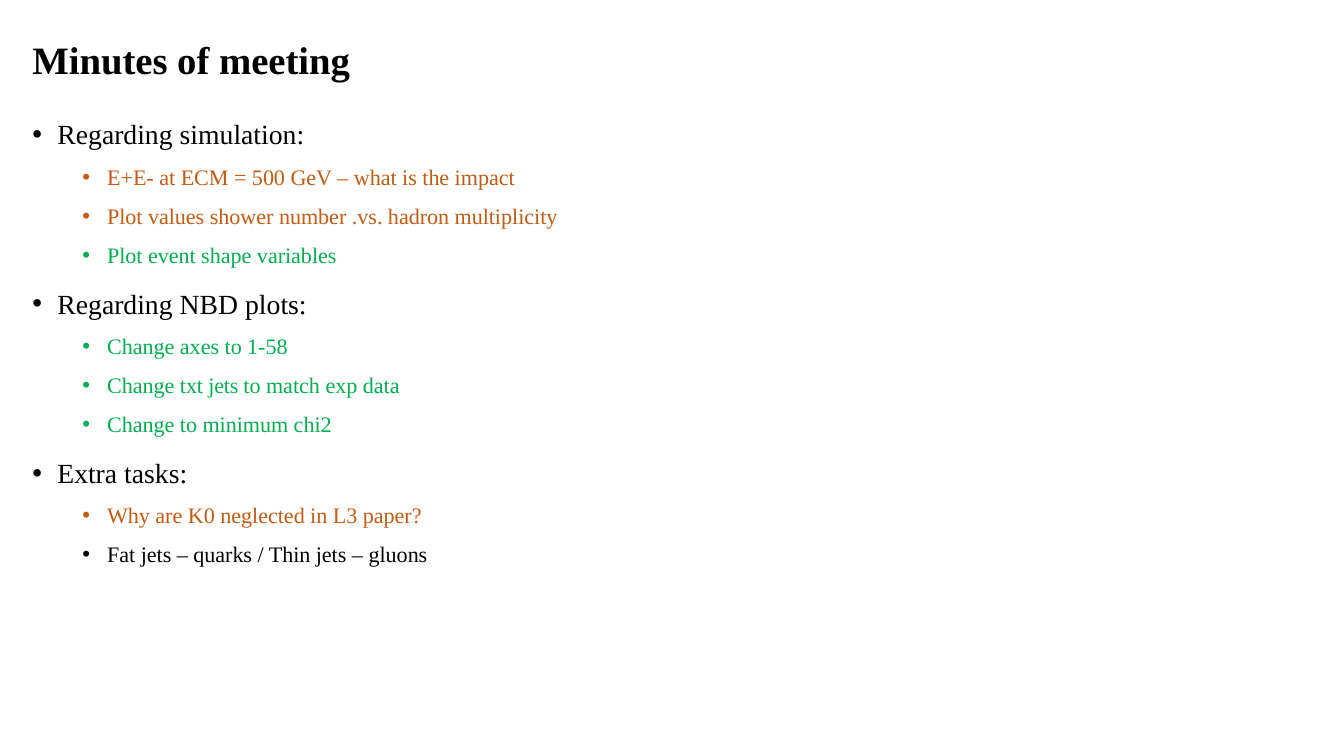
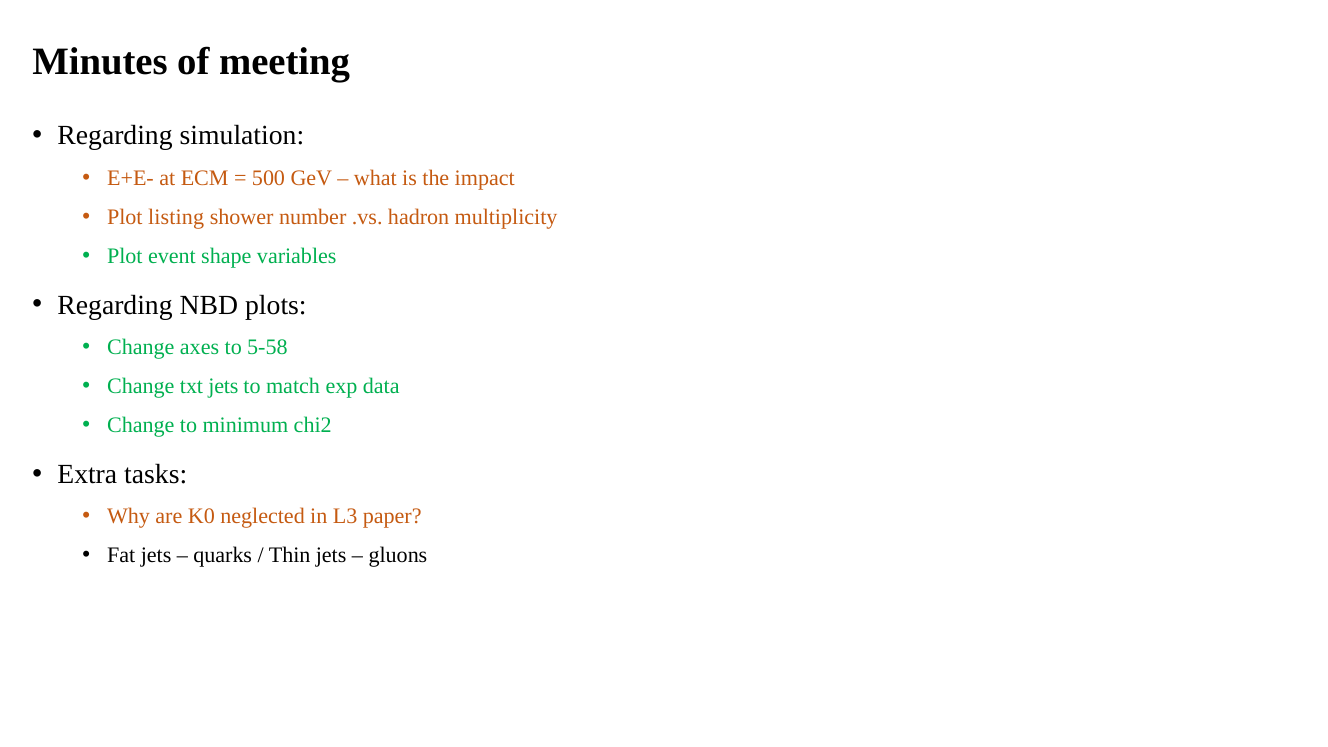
values: values -> listing
1-58: 1-58 -> 5-58
